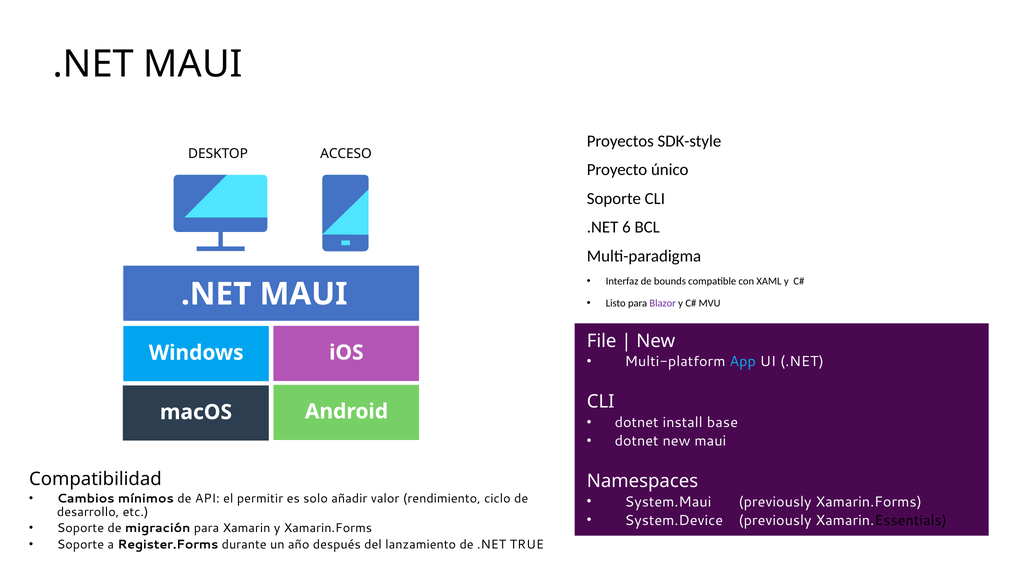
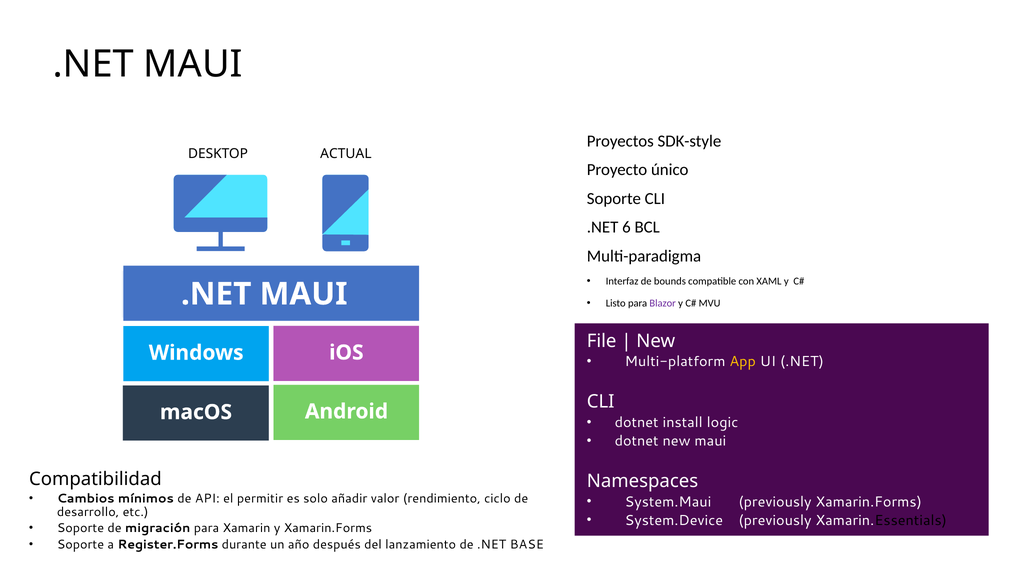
ACCESO: ACCESO -> ACTUAL
App colour: light blue -> yellow
base: base -> logic
TRUE: TRUE -> BASE
